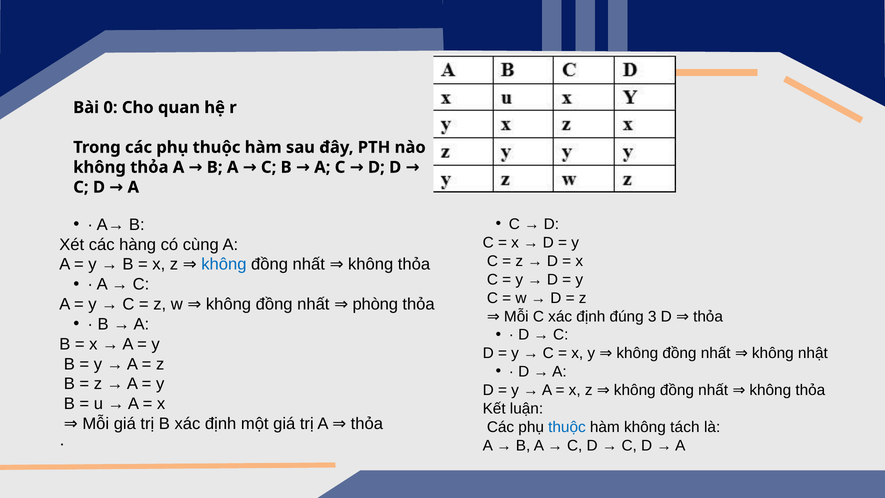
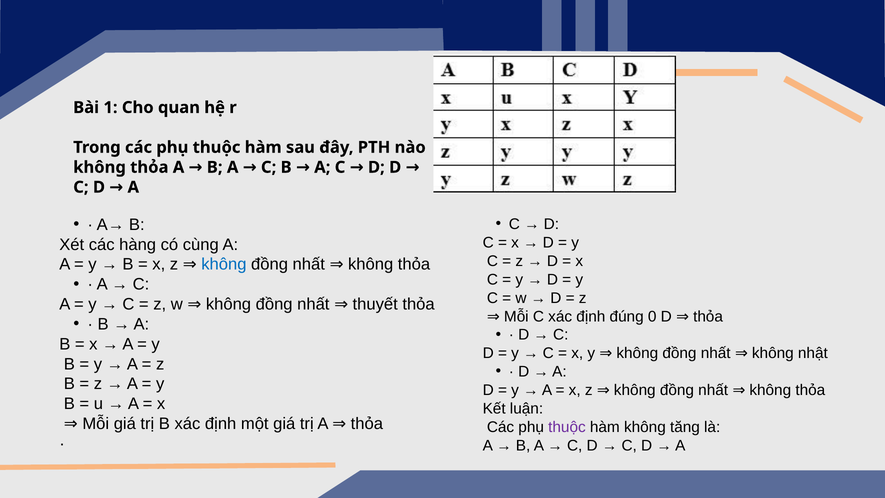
0: 0 -> 1
phòng: phòng -> thuyết
3: 3 -> 0
thuộc at (567, 427) colour: blue -> purple
tách: tách -> tăng
